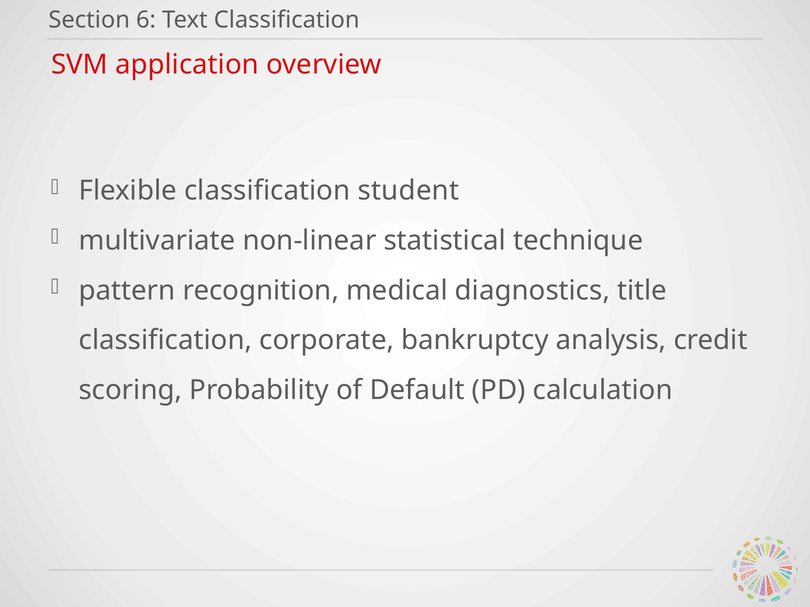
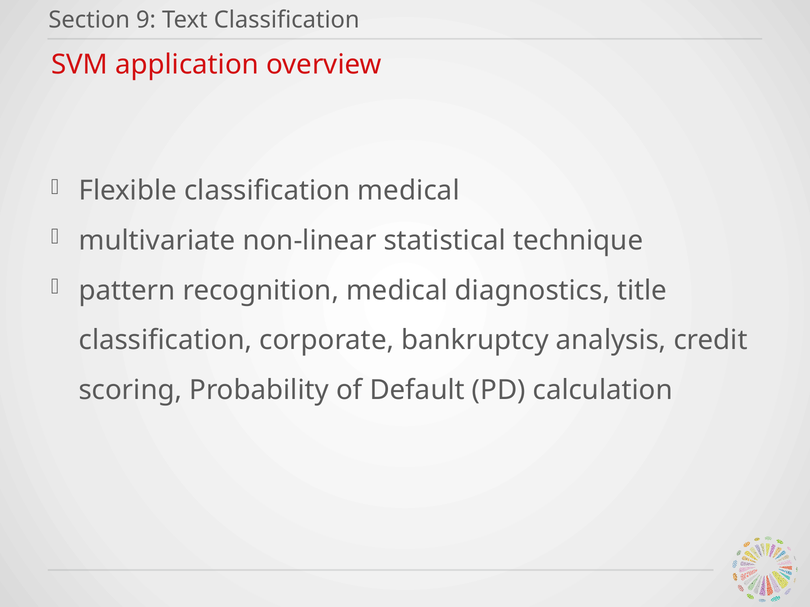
6: 6 -> 9
classification student: student -> medical
